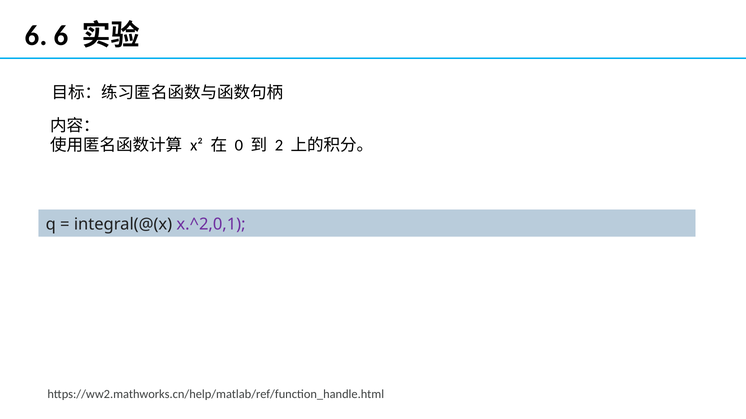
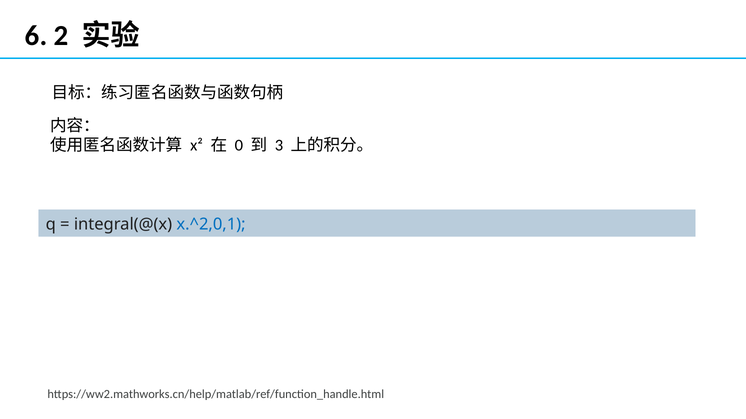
6 6: 6 -> 2
2: 2 -> 3
x.^2,0,1 colour: purple -> blue
